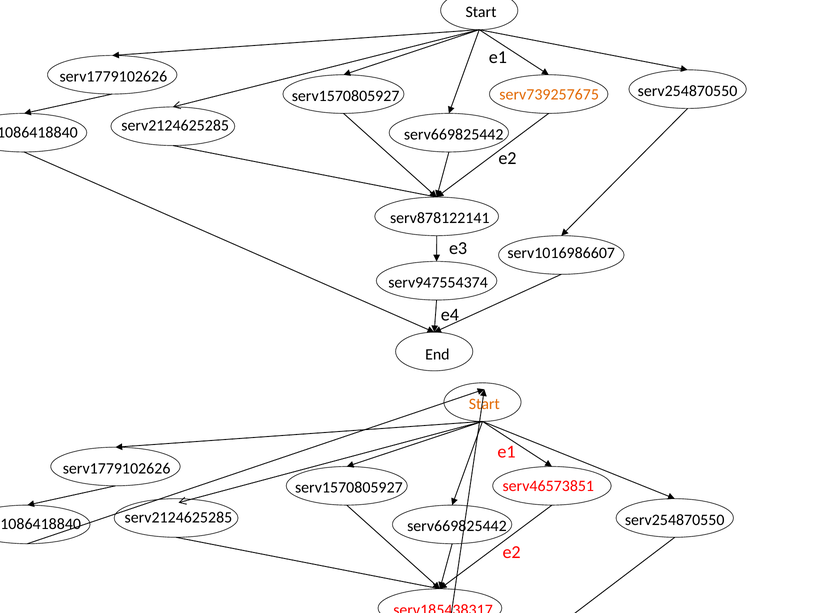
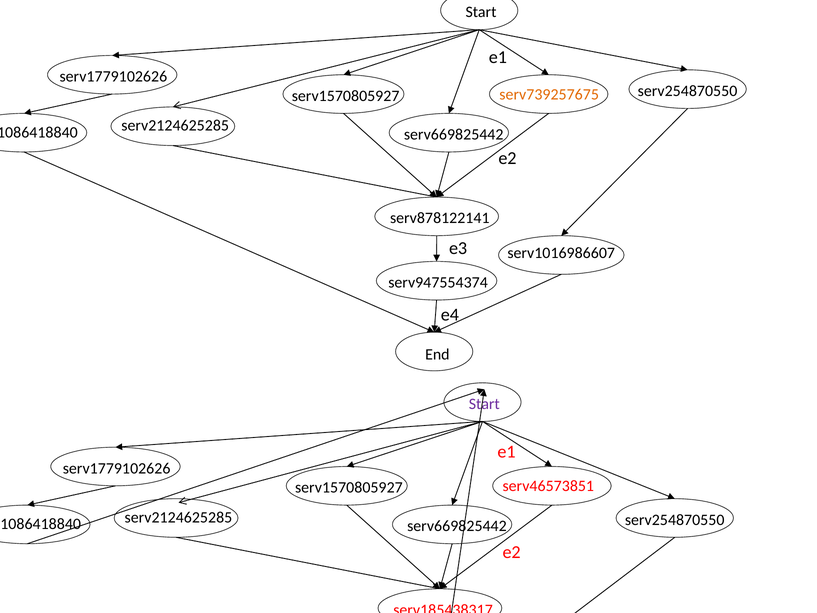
Start at (484, 404) colour: orange -> purple
